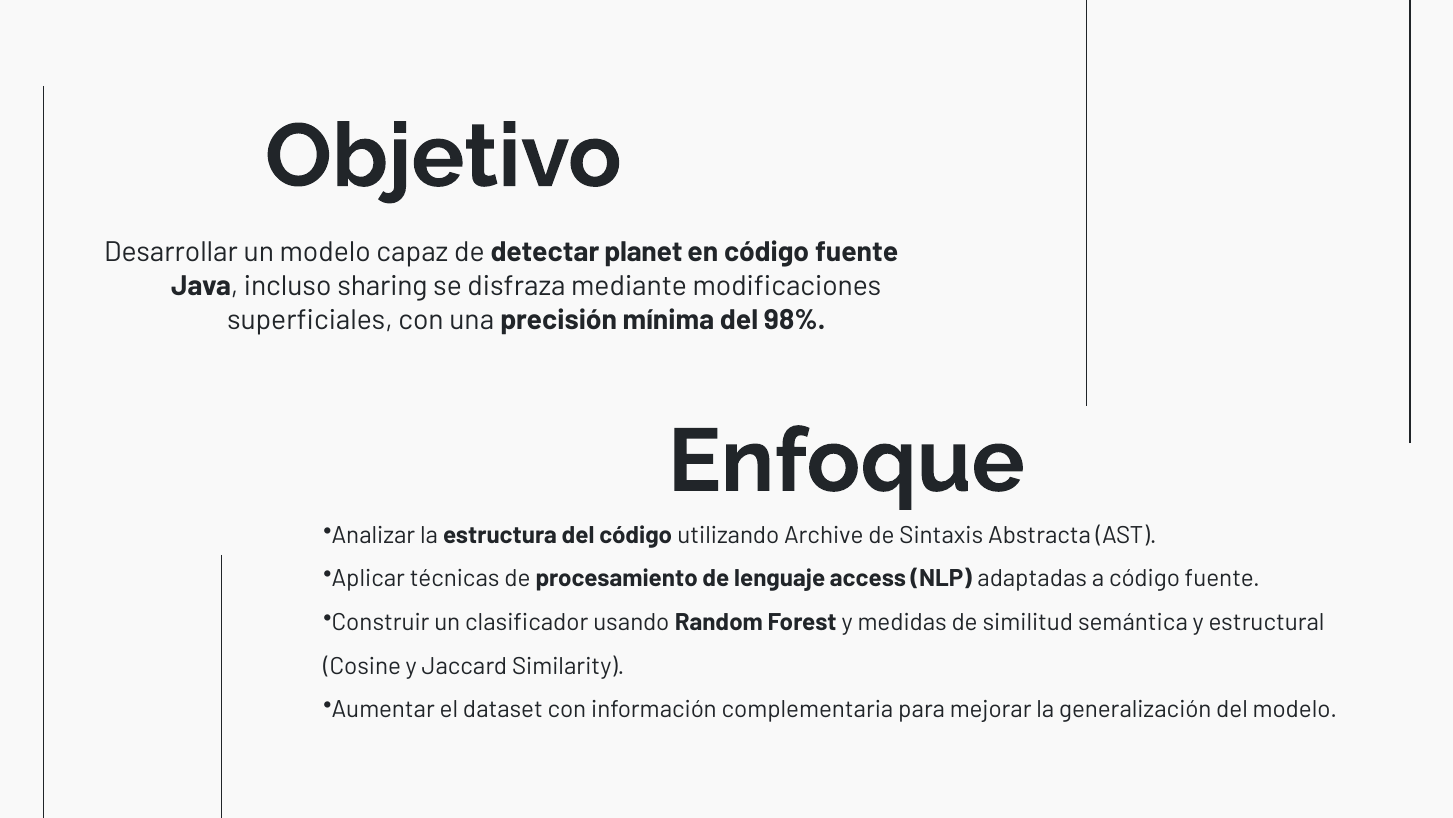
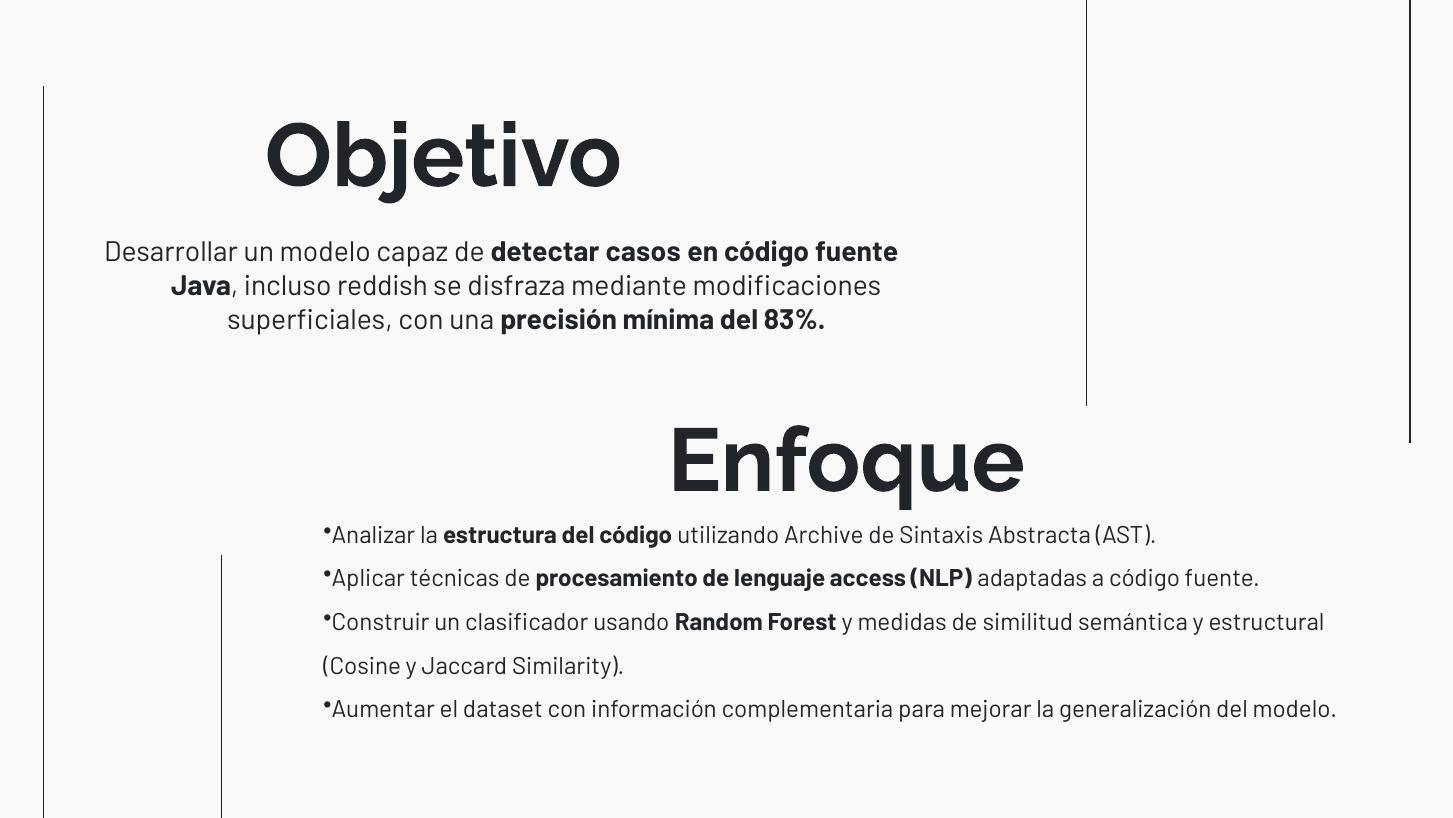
planet: planet -> casos
sharing: sharing -> reddish
98%: 98% -> 83%
